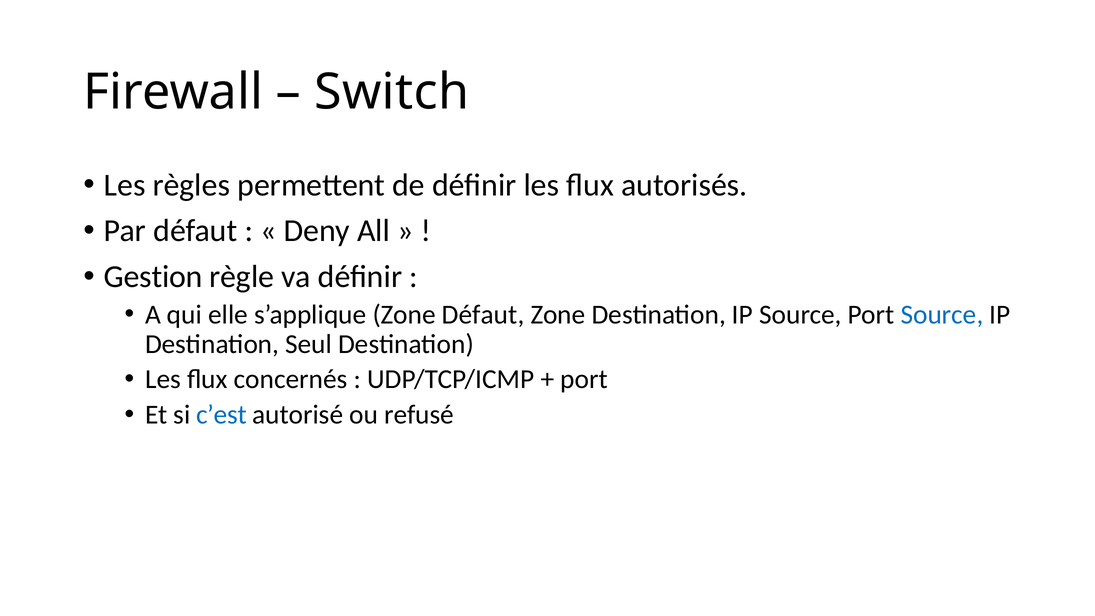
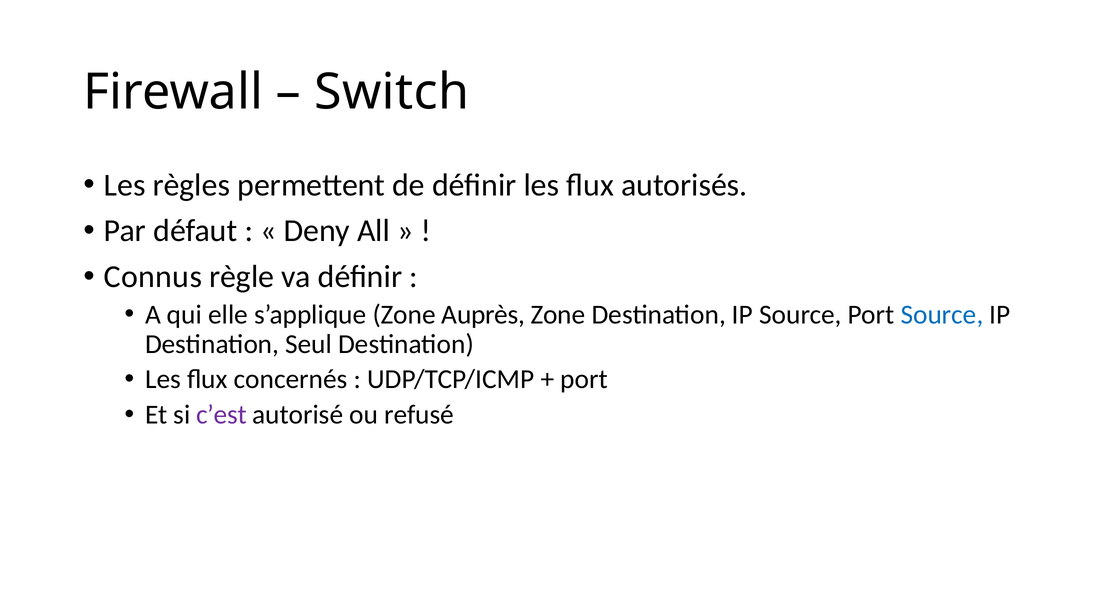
Gestion: Gestion -> Connus
Zone Défaut: Défaut -> Auprès
c’est colour: blue -> purple
